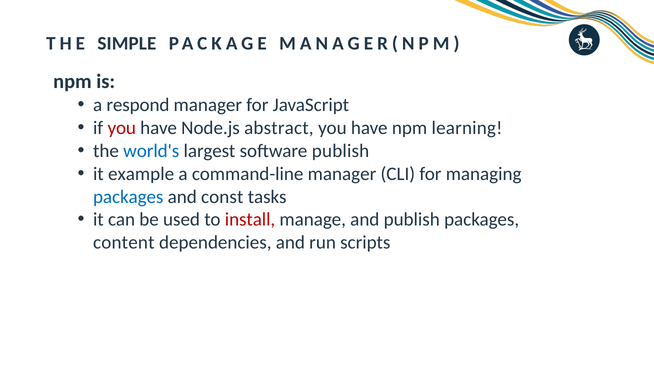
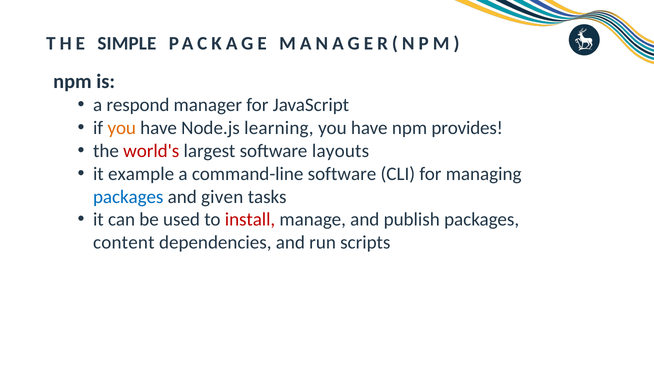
you at (122, 128) colour: red -> orange
abstract: abstract -> learning
learning: learning -> provides
world's colour: blue -> red
software publish: publish -> layouts
command-line manager: manager -> software
const: const -> given
